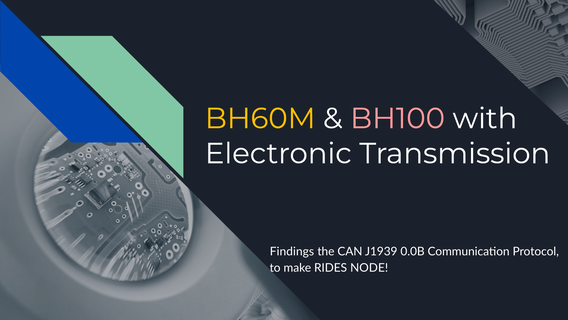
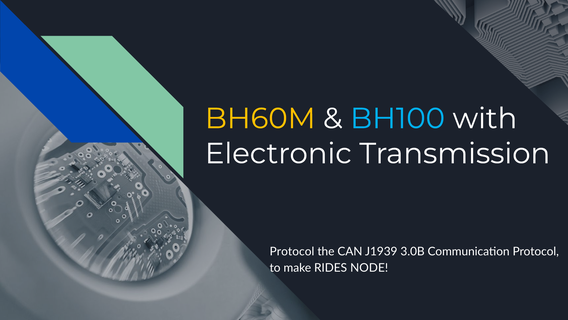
BH100 colour: pink -> light blue
Findings at (292, 251): Findings -> Protocol
0.0B: 0.0B -> 3.0B
